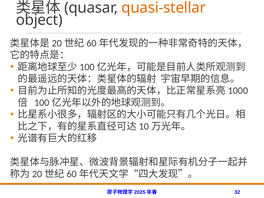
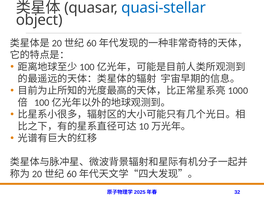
quasi-stellar colour: orange -> blue
